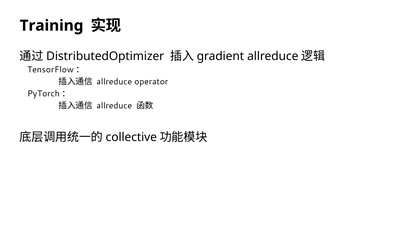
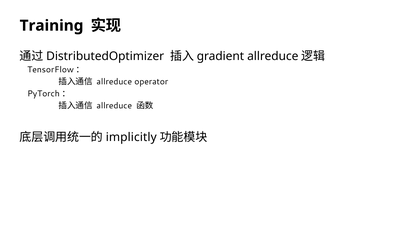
collective: collective -> implicitly
